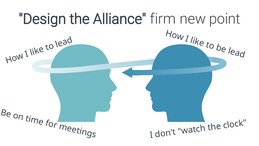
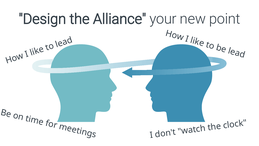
firm: firm -> your
